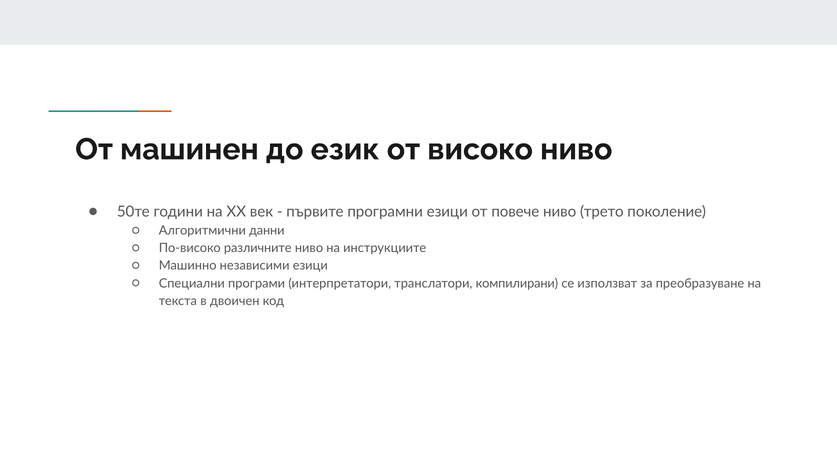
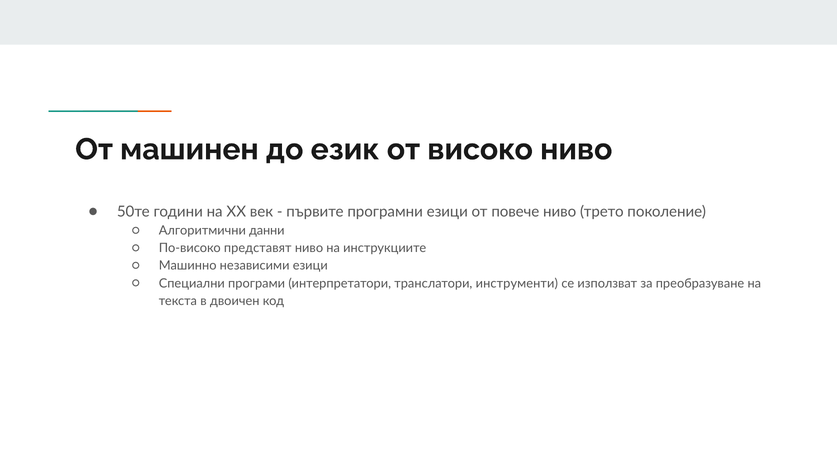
различните: различните -> представят
компилирани: компилирани -> инструменти
